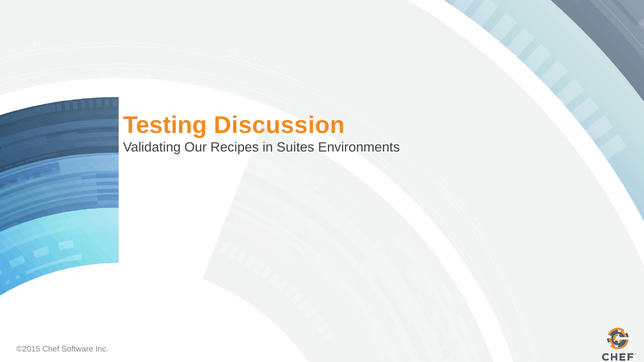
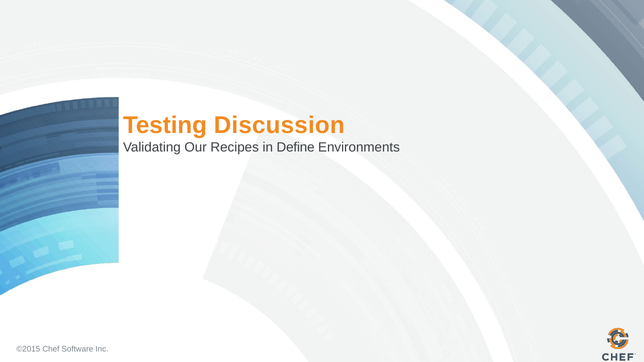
Suites: Suites -> Define
